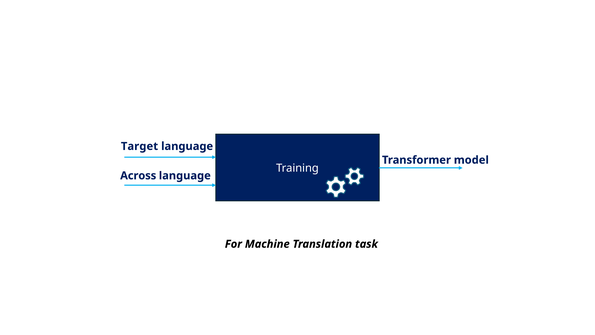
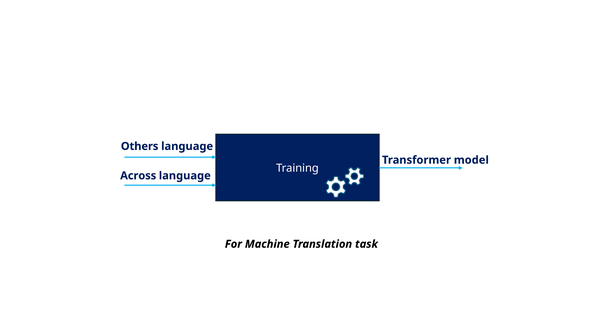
Target: Target -> Others
